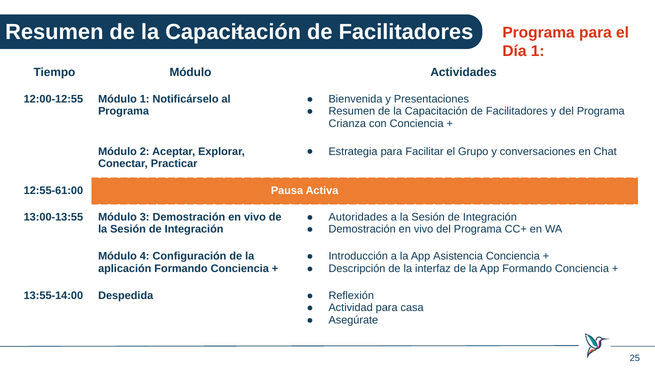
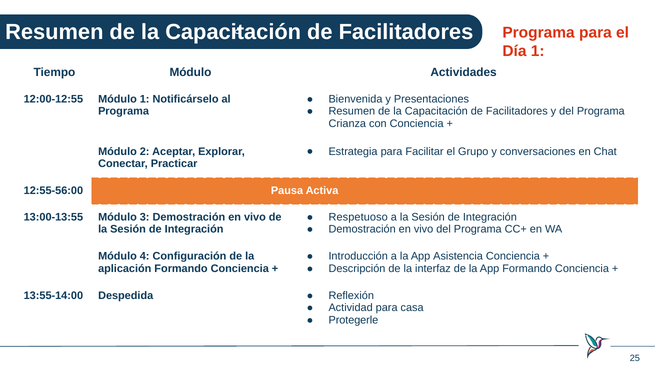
12:55-61:00: 12:55-61:00 -> 12:55-56:00
Autoridades: Autoridades -> Respetuoso
Asegúrate: Asegúrate -> Protegerle
